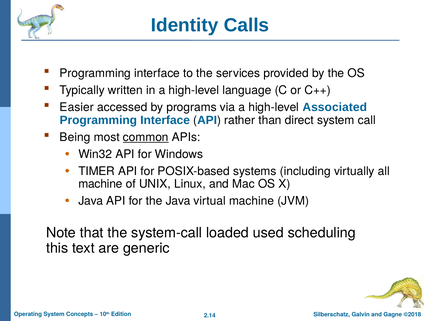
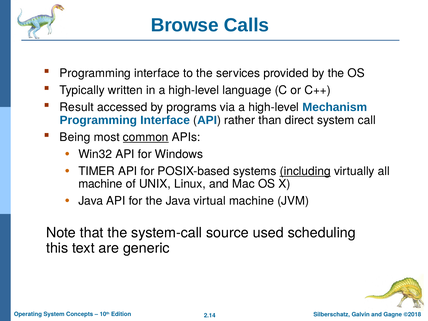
Identity: Identity -> Browse
Easier: Easier -> Result
Associated: Associated -> Mechanism
including underline: none -> present
loaded: loaded -> source
